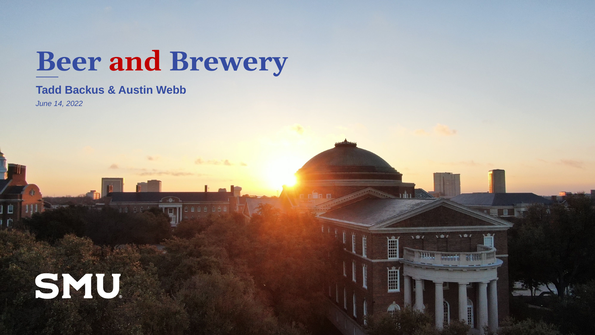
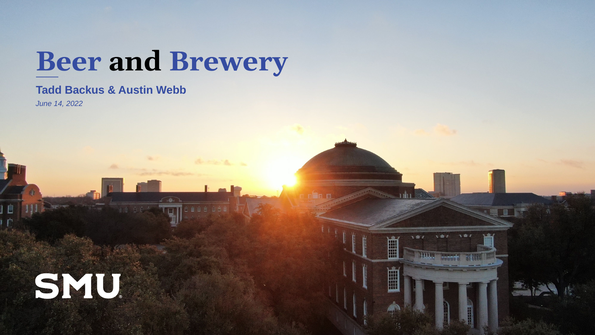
and colour: red -> black
